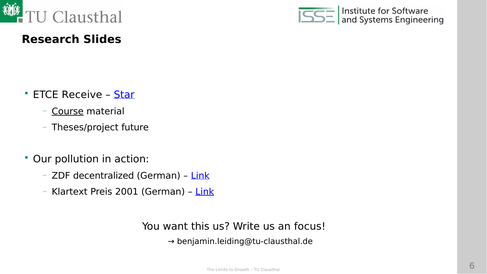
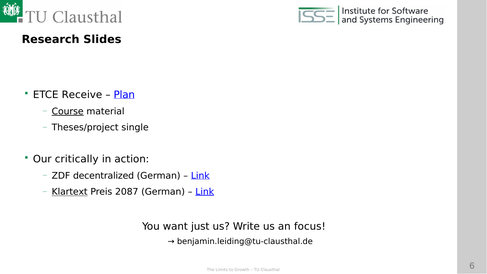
Star: Star -> Plan
future: future -> single
pollution: pollution -> critically
Klartext underline: none -> present
2001: 2001 -> 2087
this: this -> just
